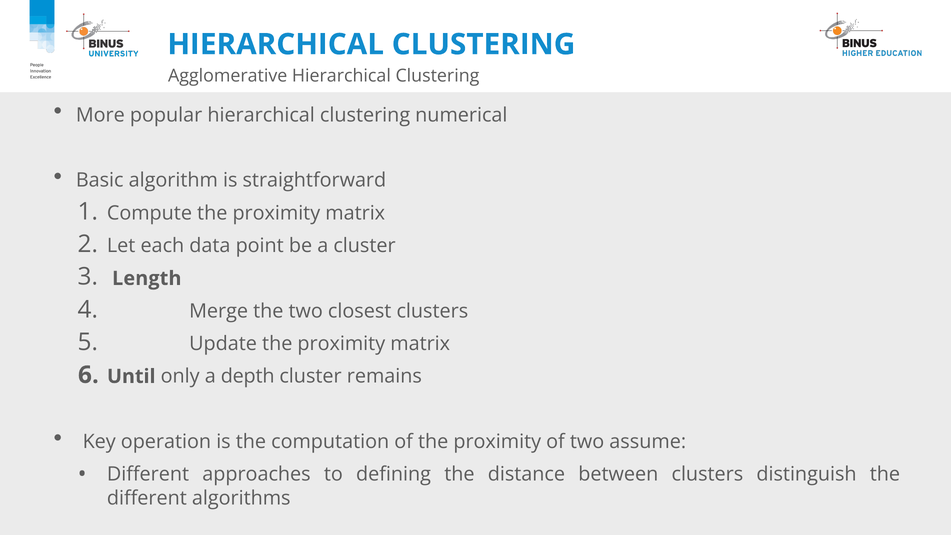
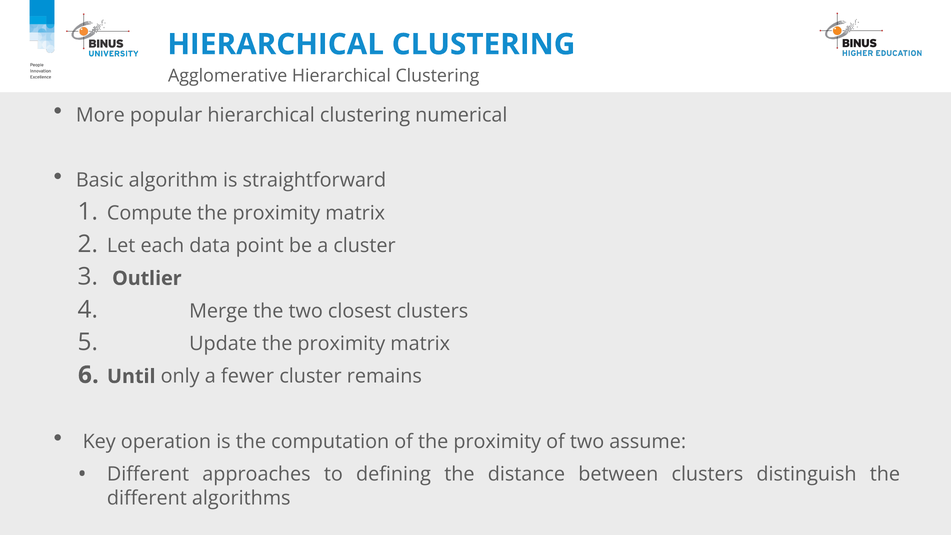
Length: Length -> Outlier
depth: depth -> fewer
